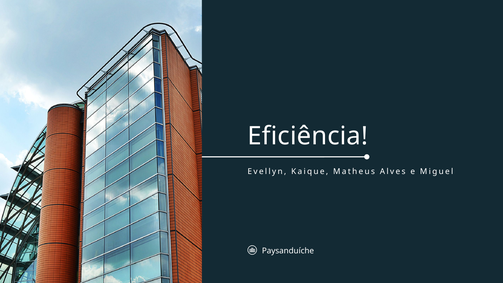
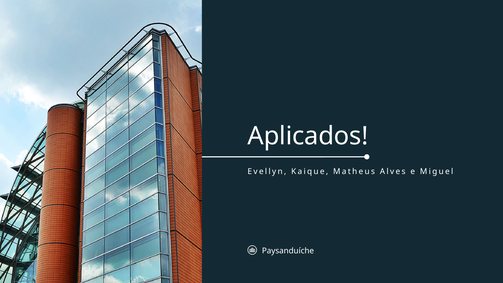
Eficiência: Eficiência -> Aplicados
